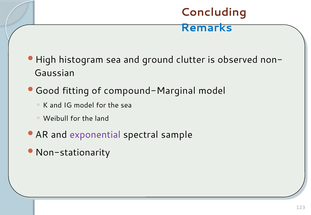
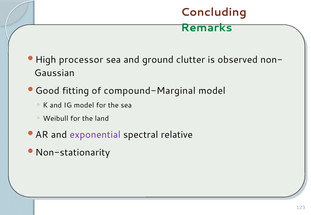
Remarks colour: blue -> green
histogram: histogram -> processor
sample: sample -> relative
